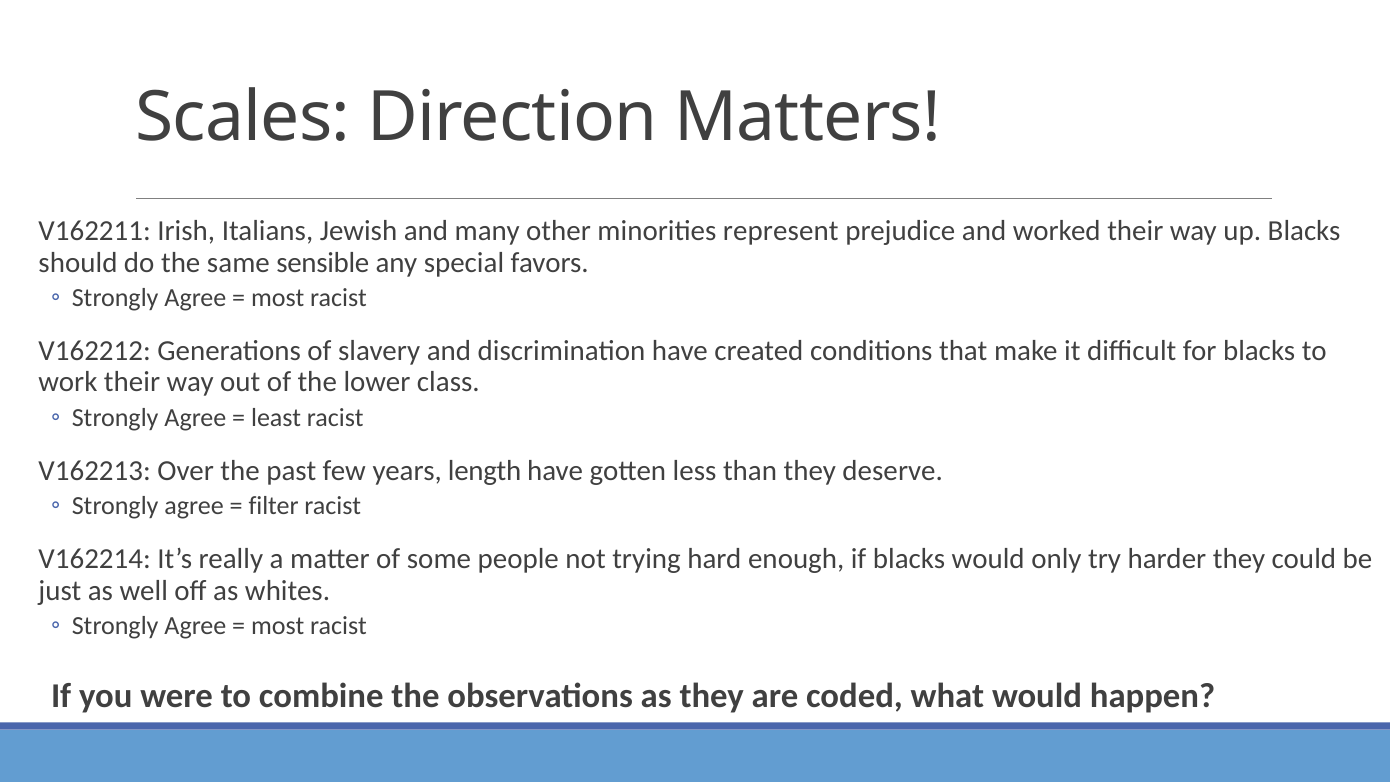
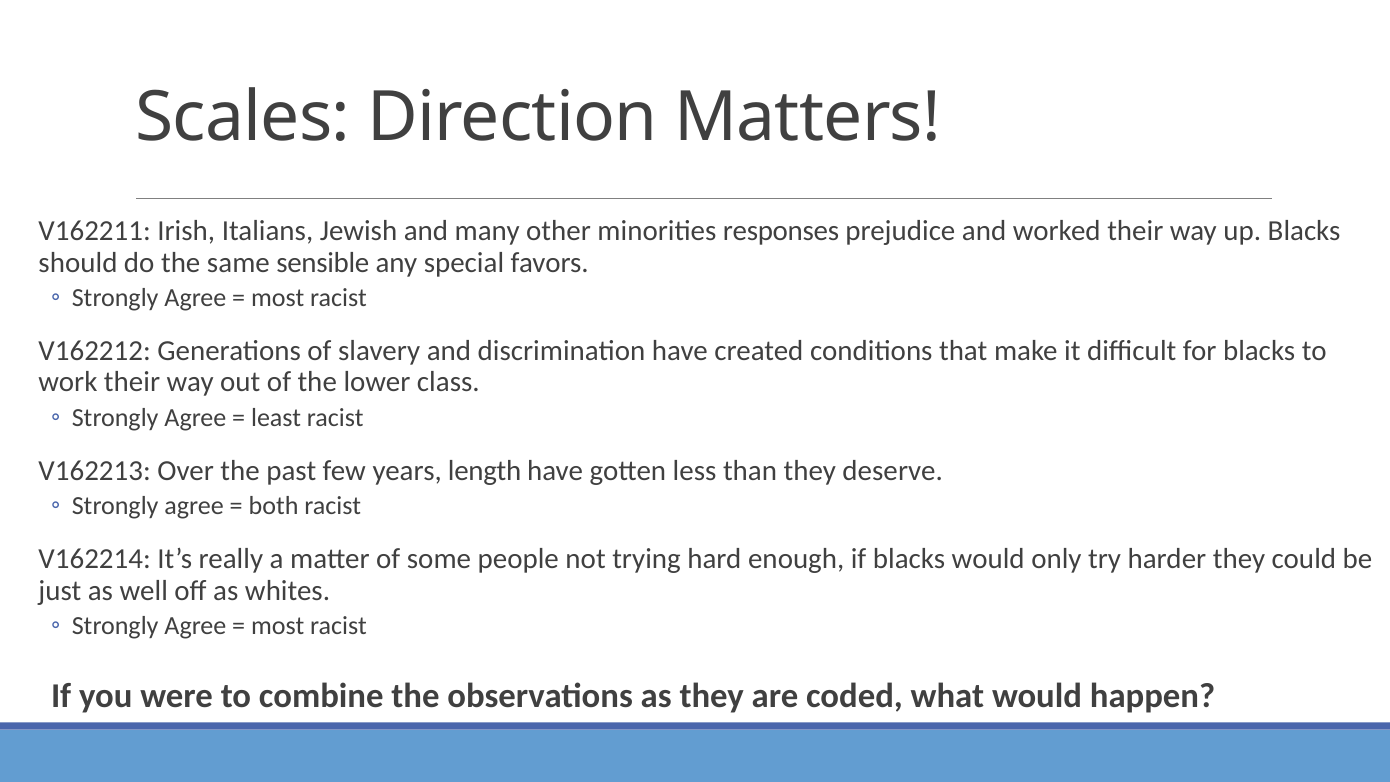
represent: represent -> responses
filter: filter -> both
